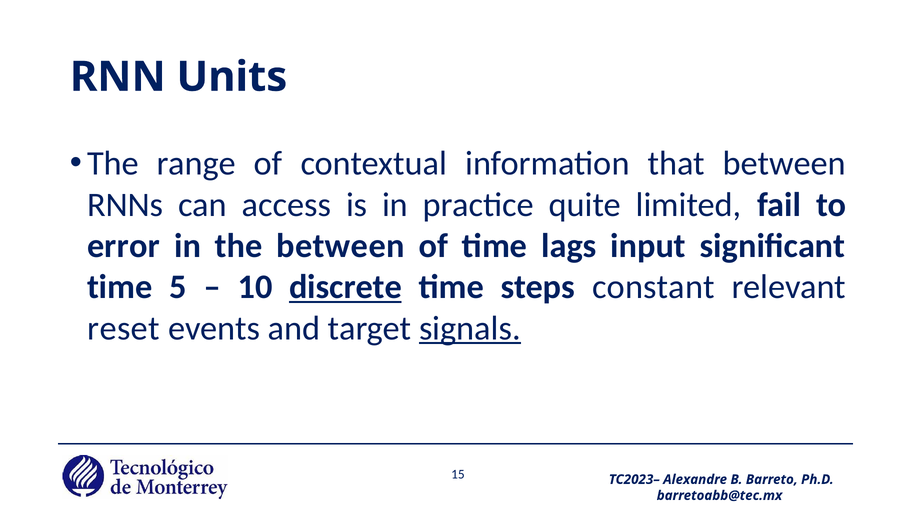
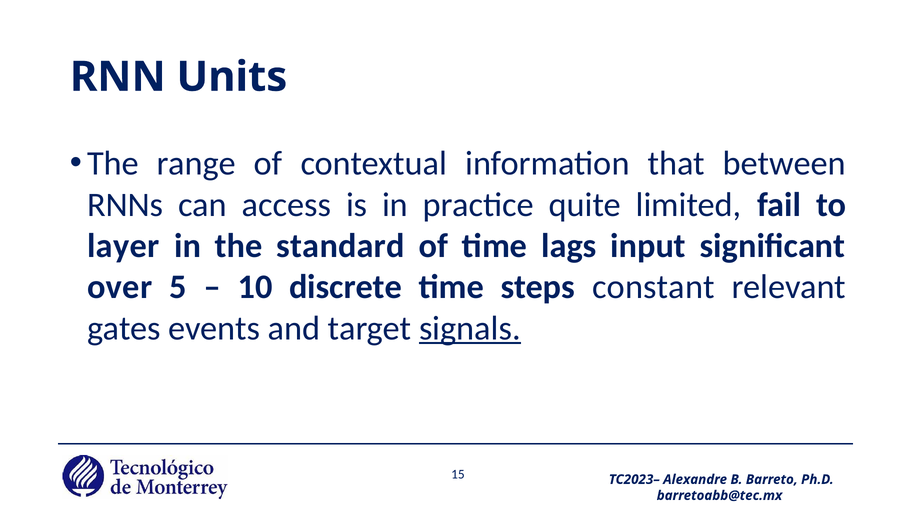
error: error -> layer
the between: between -> standard
time at (120, 287): time -> over
discrete underline: present -> none
reset: reset -> gates
